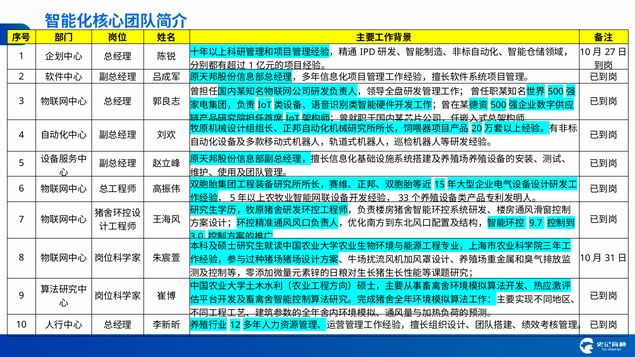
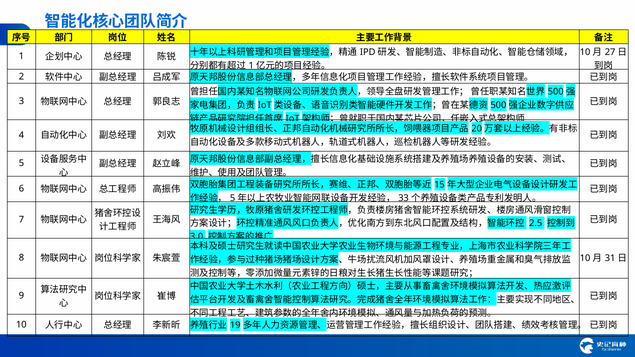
9.7: 9.7 -> 2.5
12: 12 -> 19
